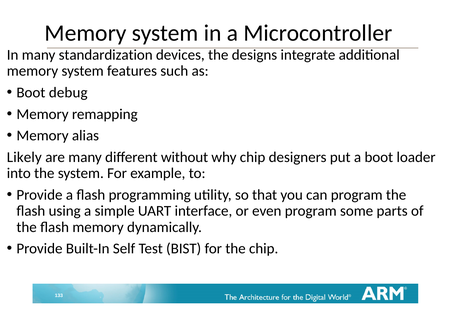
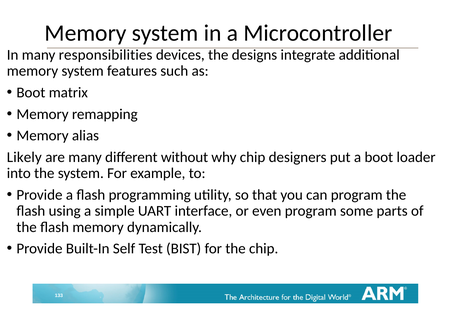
standardization: standardization -> responsibilities
debug: debug -> matrix
